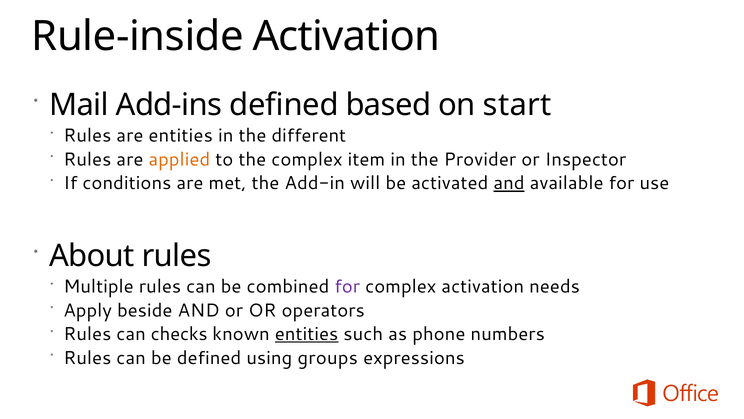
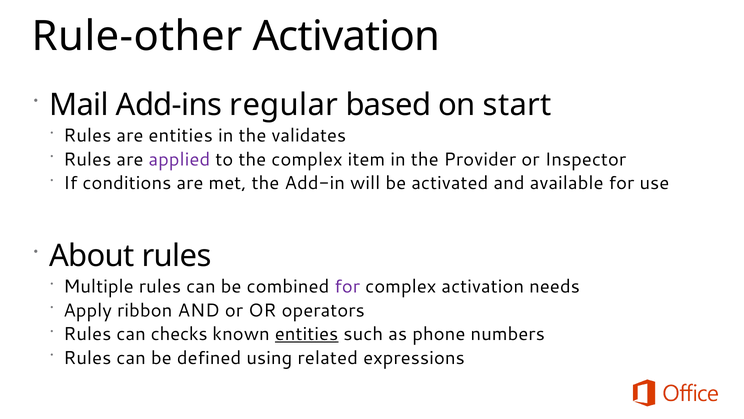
Rule-inside: Rule-inside -> Rule-other
Add-ins defined: defined -> regular
different: different -> validates
applied colour: orange -> purple
and at (509, 183) underline: present -> none
beside: beside -> ribbon
groups: groups -> related
